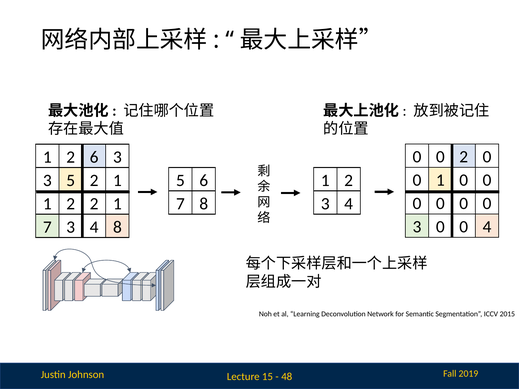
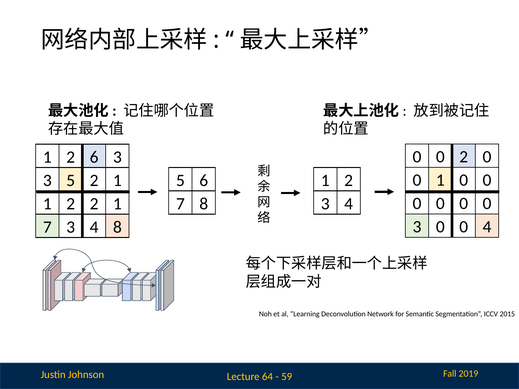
15: 15 -> 64
48: 48 -> 59
